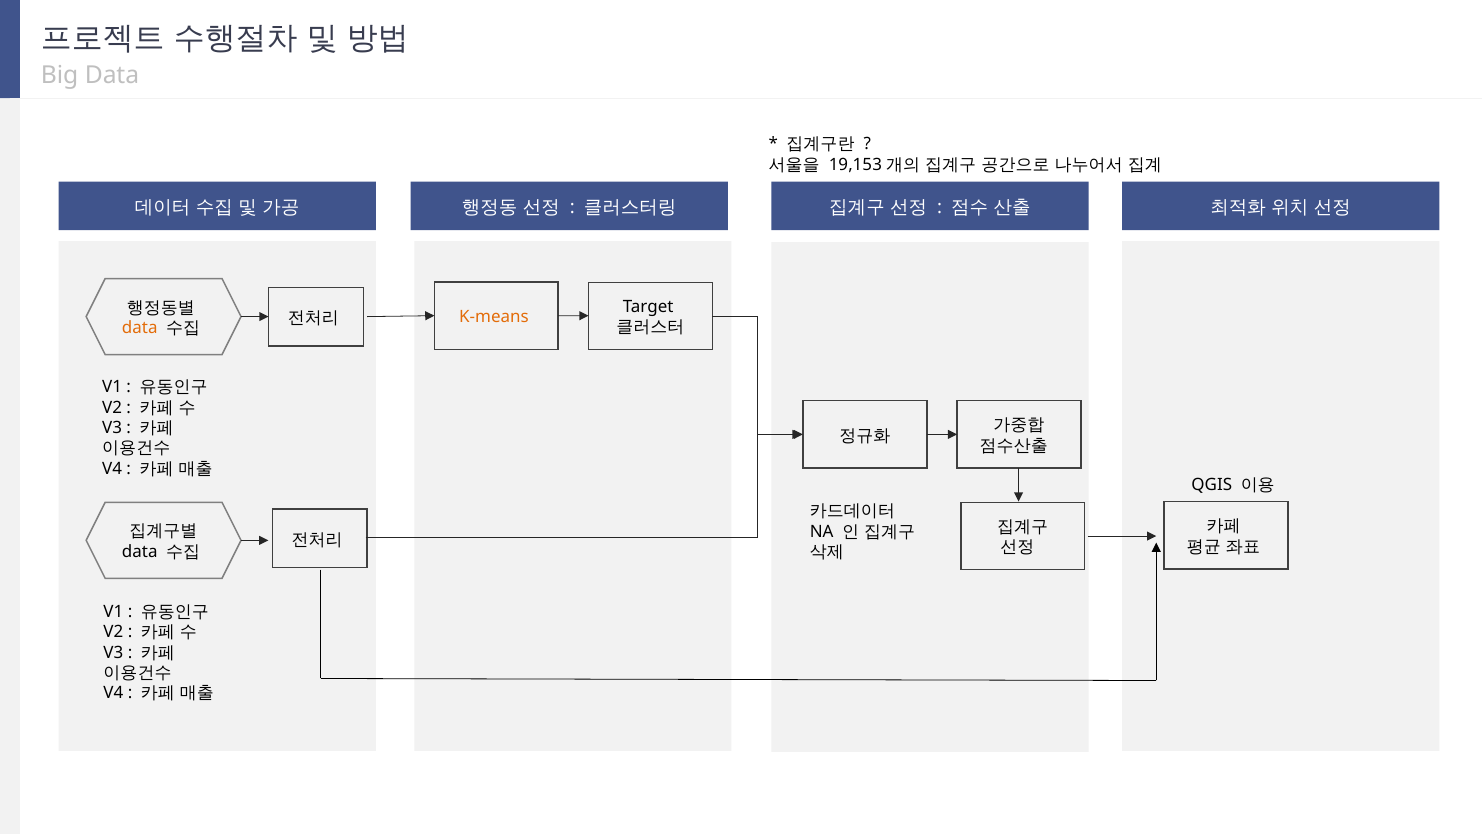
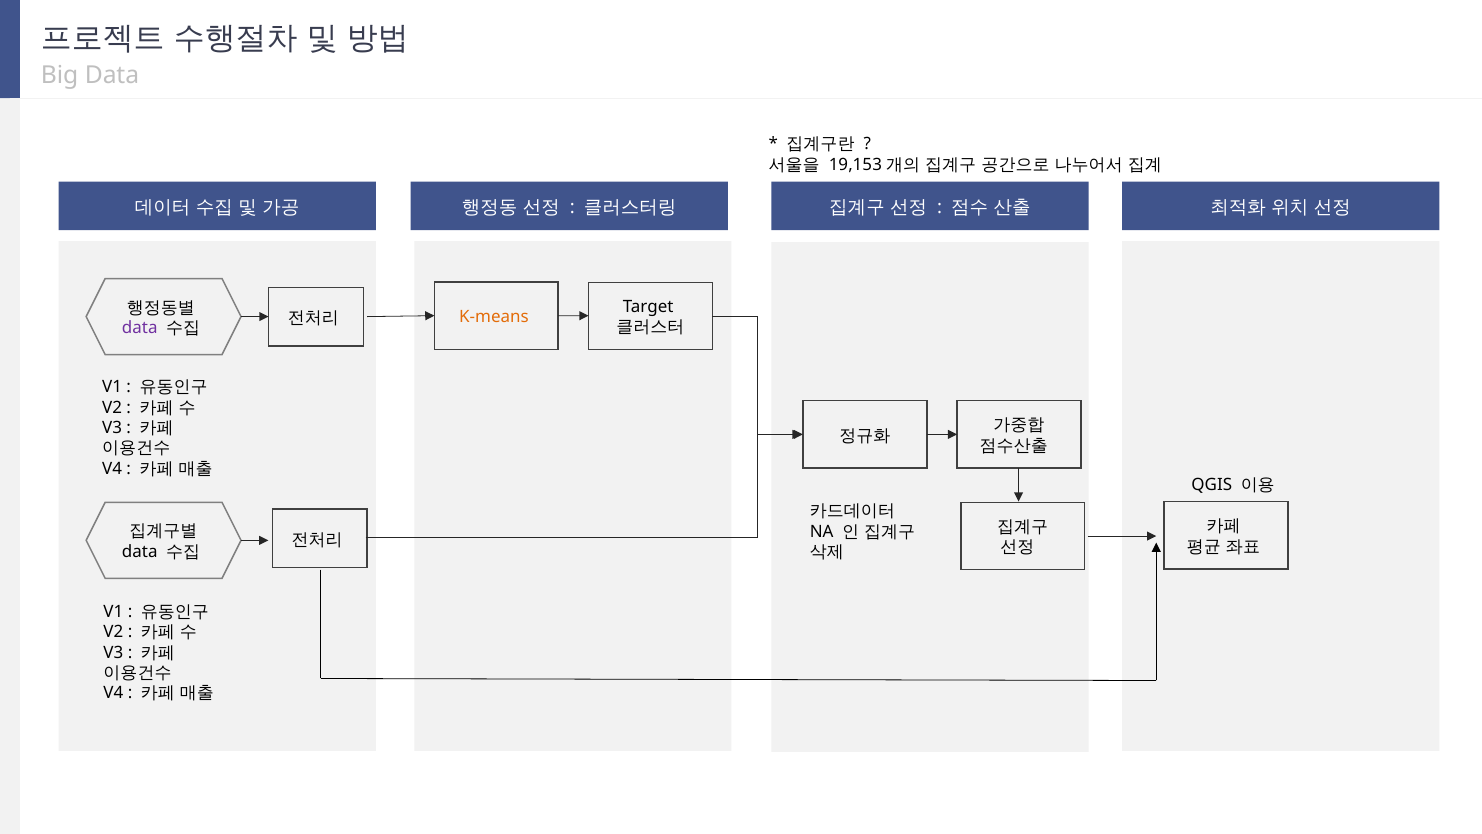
data at (140, 328) colour: orange -> purple
